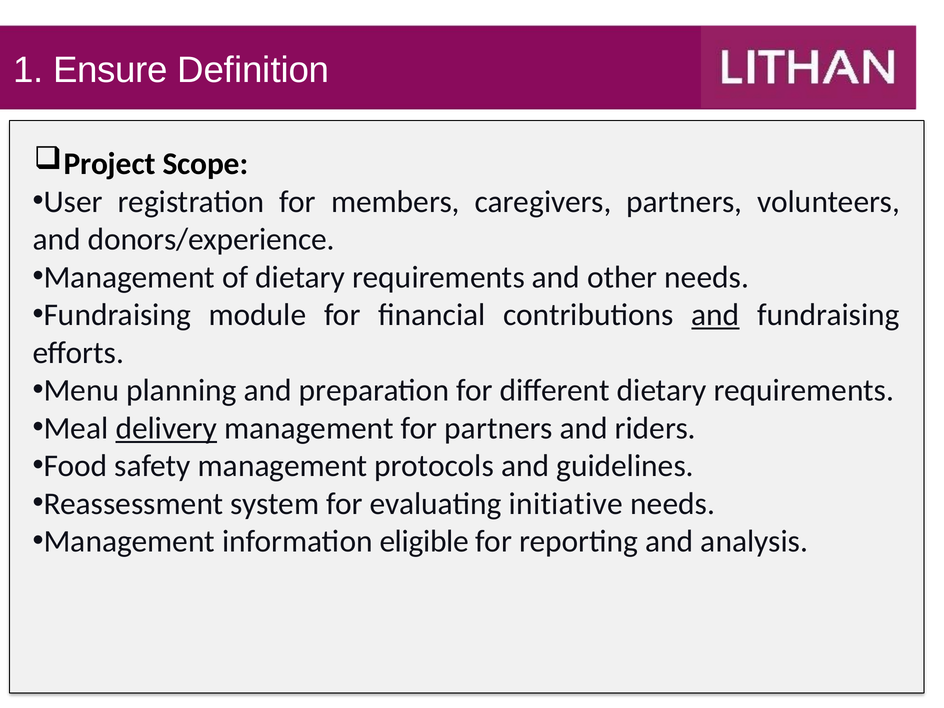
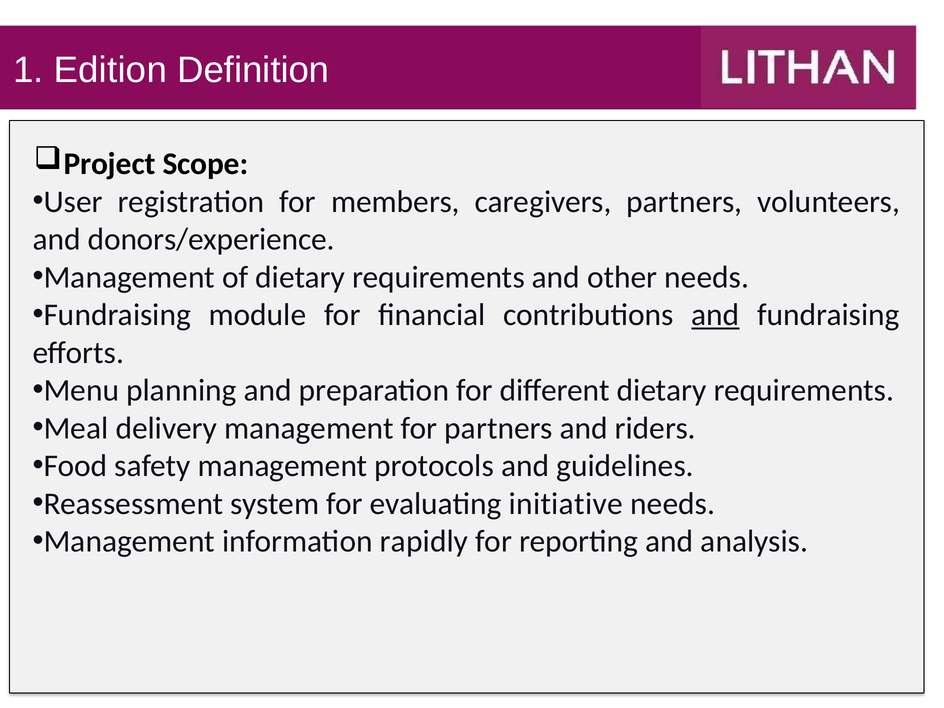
Ensure: Ensure -> Edition
delivery underline: present -> none
eligible: eligible -> rapidly
